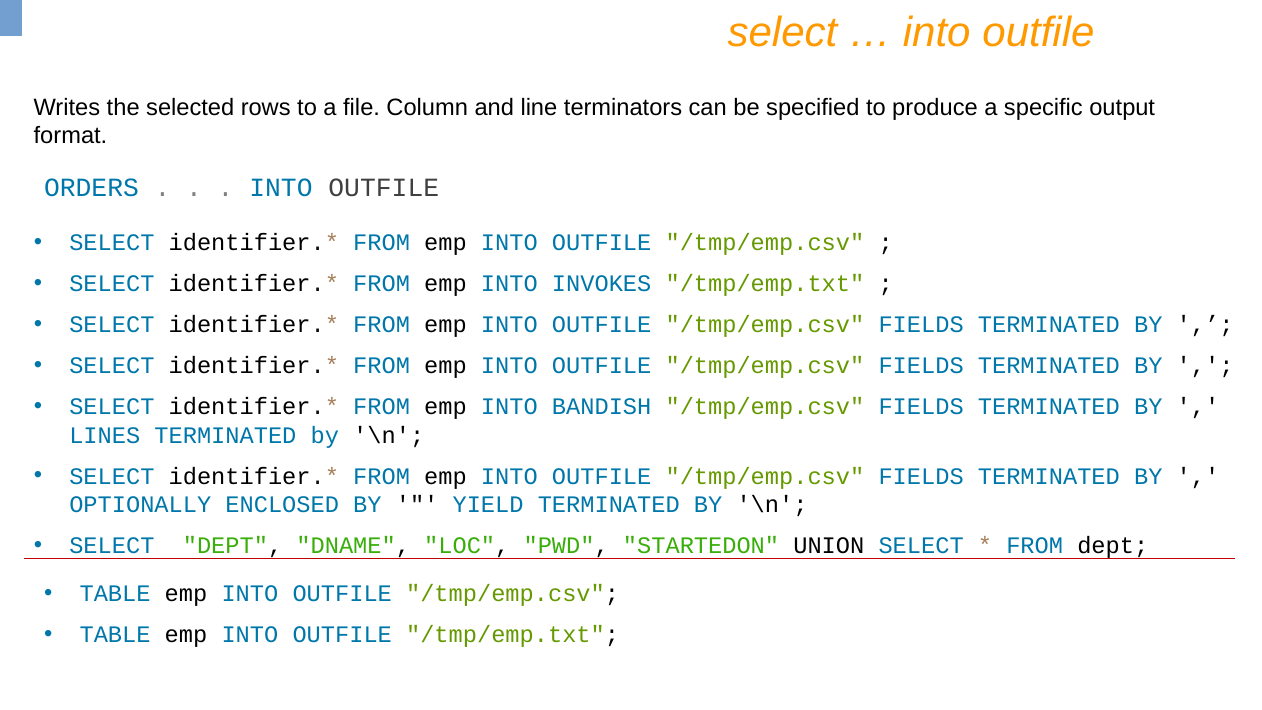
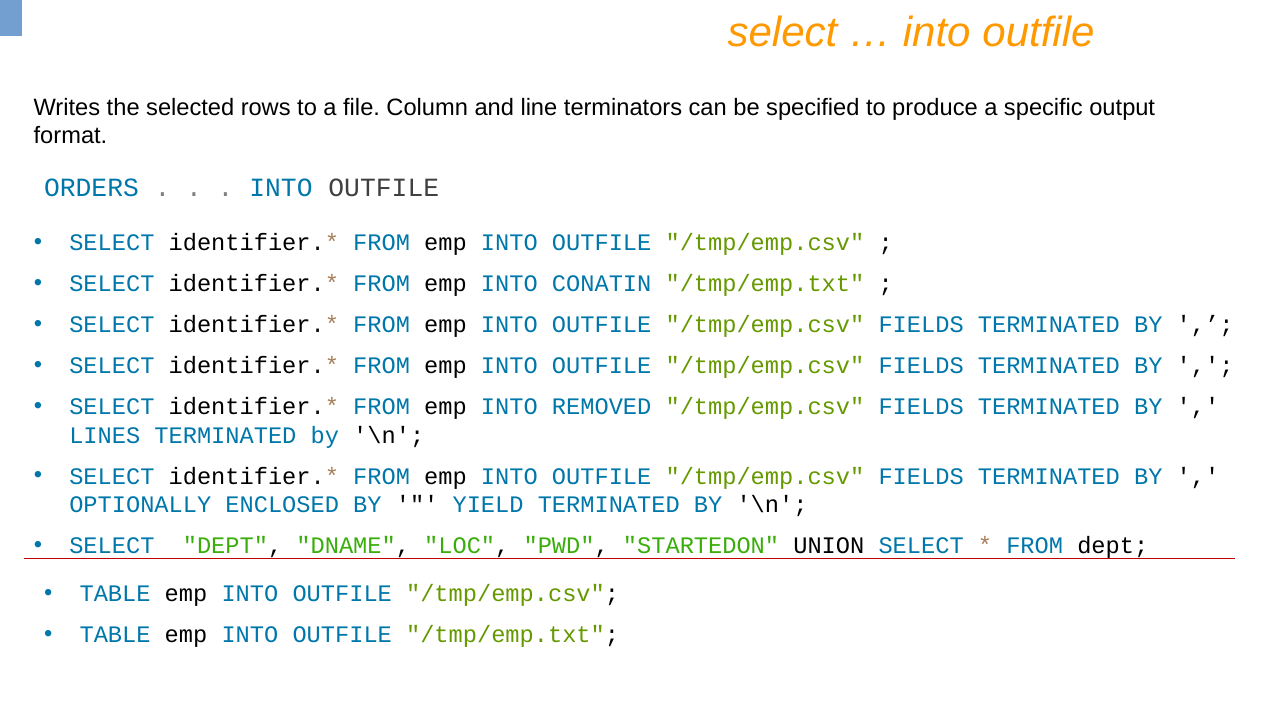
INVOKES: INVOKES -> CONATIN
BANDISH: BANDISH -> REMOVED
